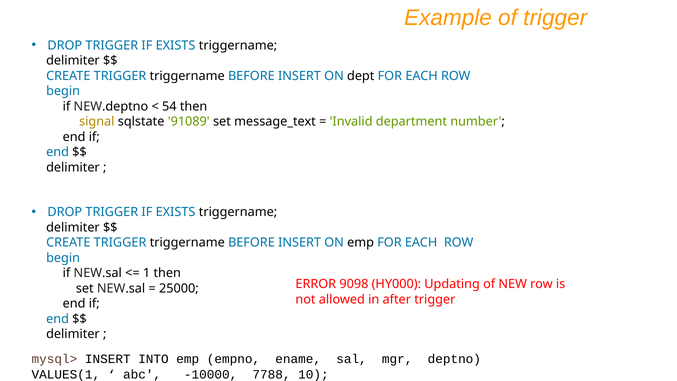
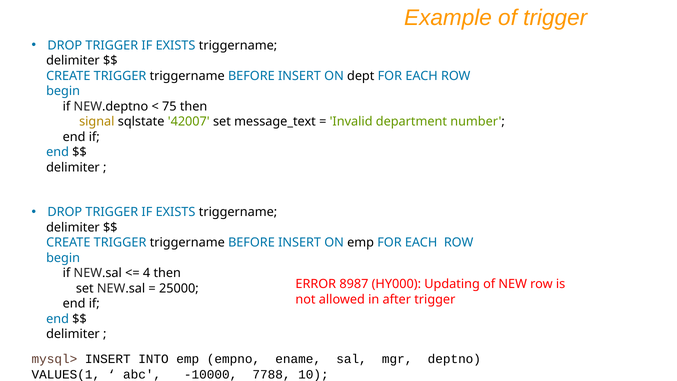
54: 54 -> 75
91089: 91089 -> 42007
1: 1 -> 4
9098: 9098 -> 8987
